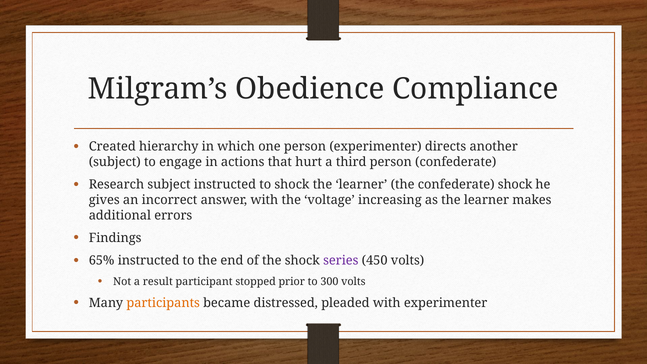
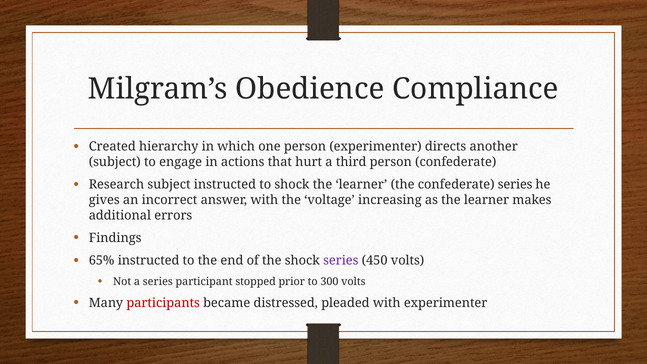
confederate shock: shock -> series
a result: result -> series
participants colour: orange -> red
